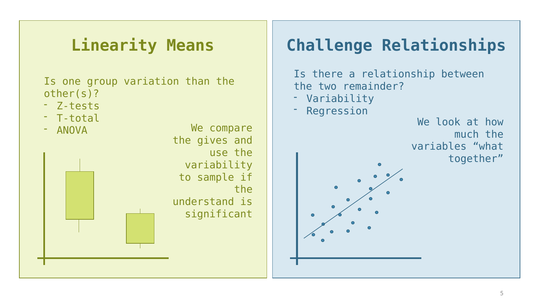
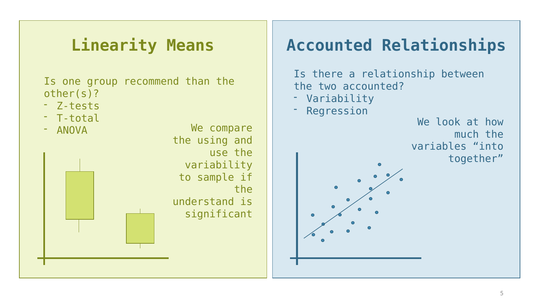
Challenge at (329, 46): Challenge -> Accounted
variation: variation -> recommend
two remainder: remainder -> accounted
gives: gives -> using
what: what -> into
